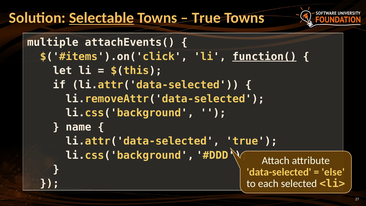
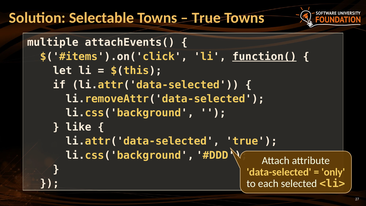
Selectable underline: present -> none
name: name -> like
else: else -> only
